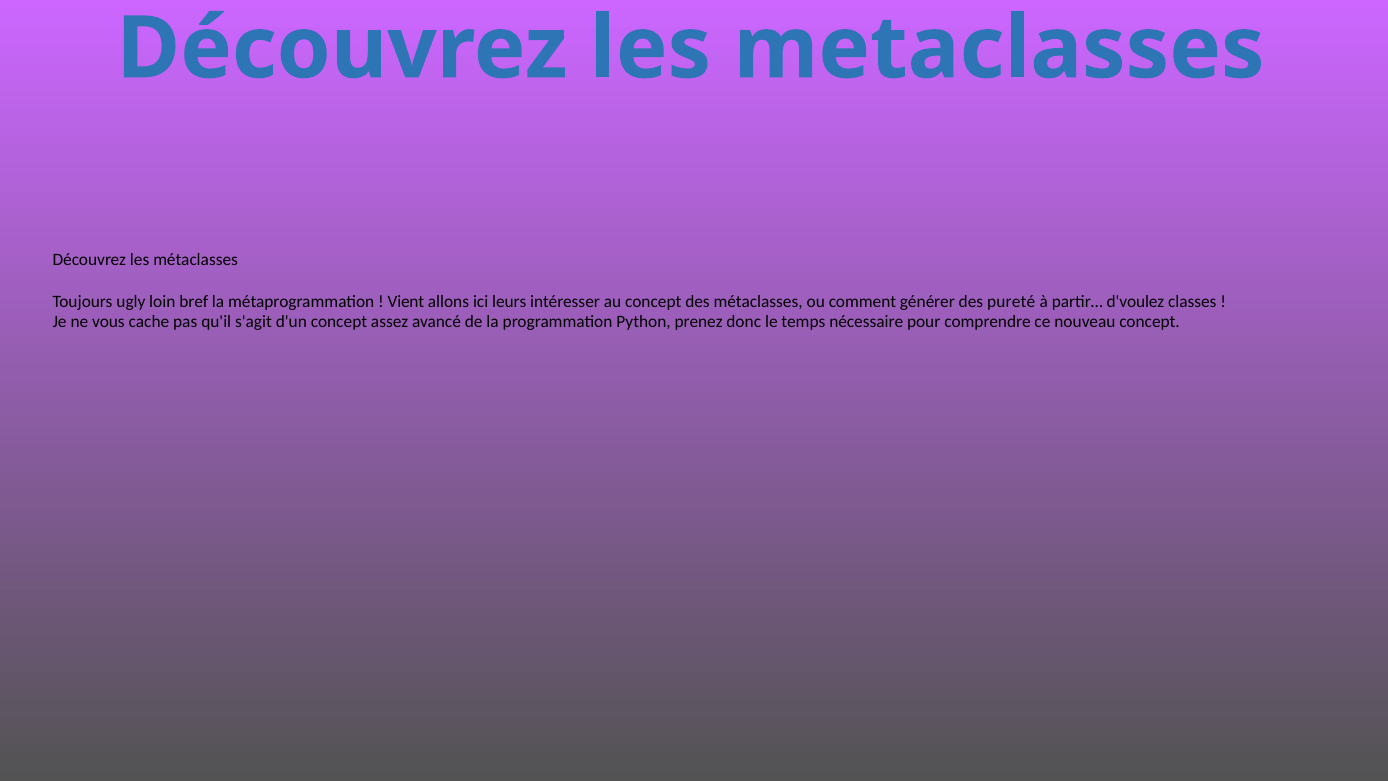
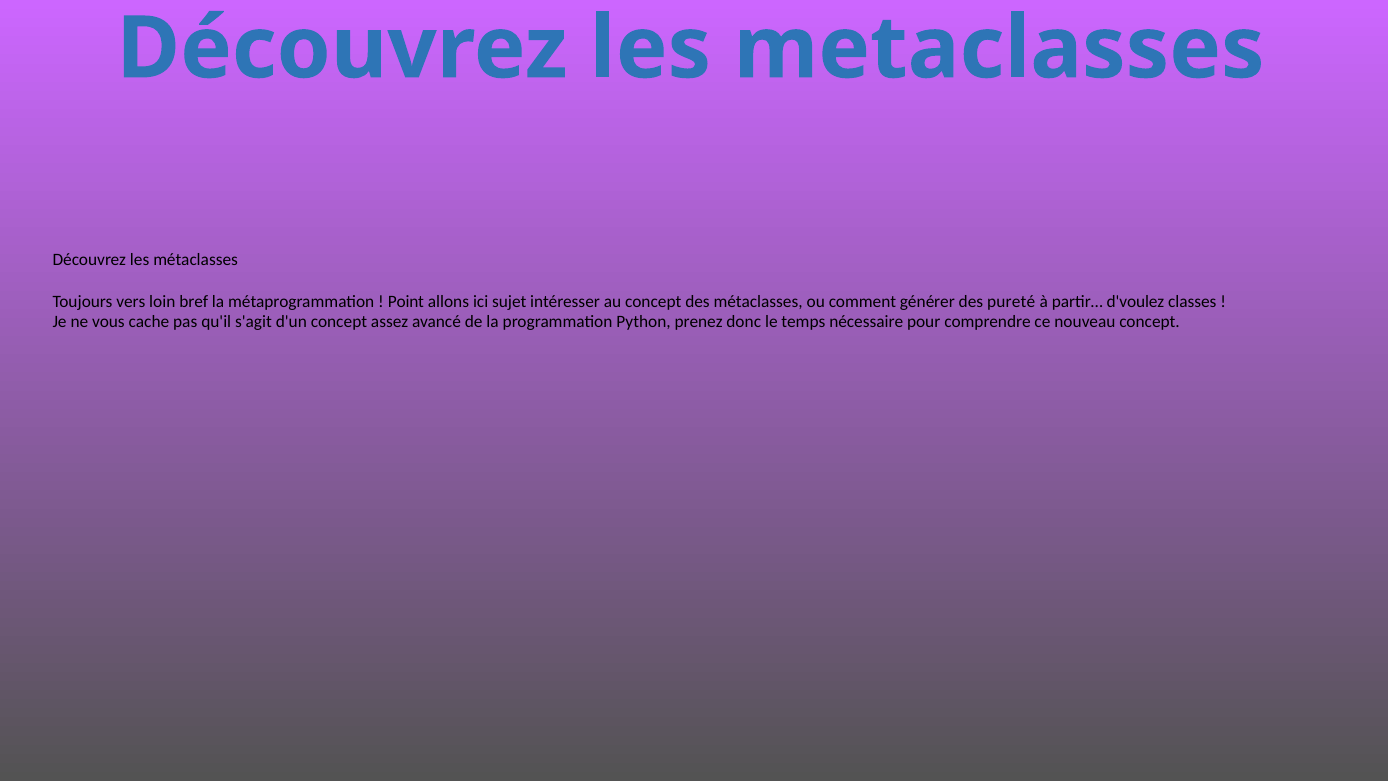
ugly: ugly -> vers
Vient: Vient -> Point
leurs: leurs -> sujet
